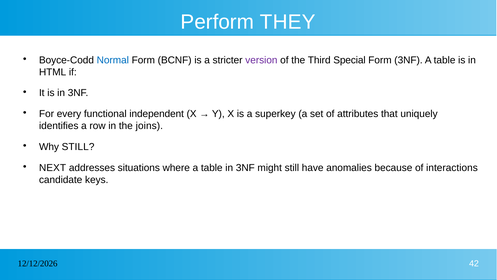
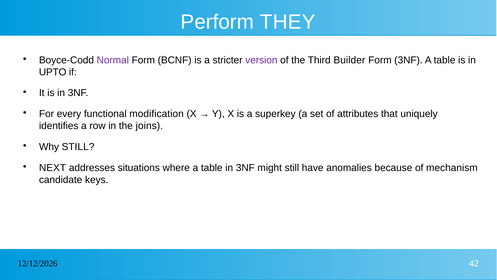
Normal colour: blue -> purple
Special: Special -> Builder
HTML: HTML -> UPTO
independent: independent -> modification
interactions: interactions -> mechanism
